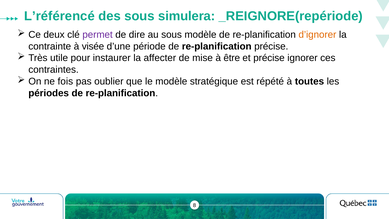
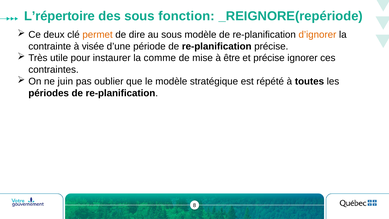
L’référencé: L’référencé -> L’répertoire
simulera: simulera -> fonction
permet colour: purple -> orange
affecter: affecter -> comme
fois: fois -> juin
